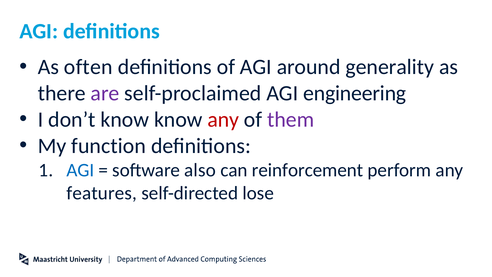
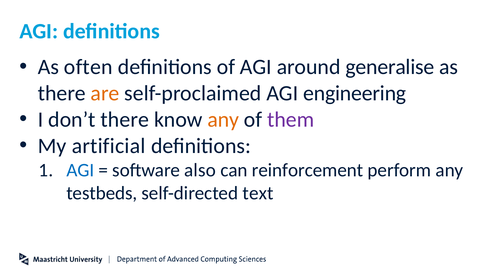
generality: generality -> generalise
are colour: purple -> orange
don’t know: know -> there
any at (223, 119) colour: red -> orange
function: function -> artificial
features: features -> testbeds
lose: lose -> text
